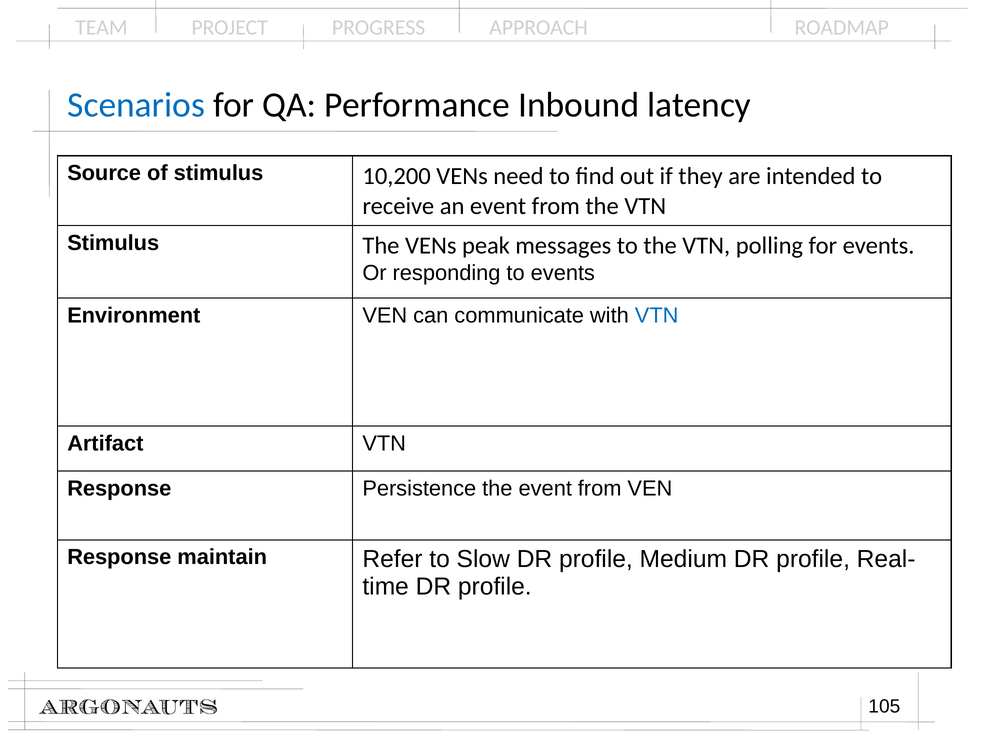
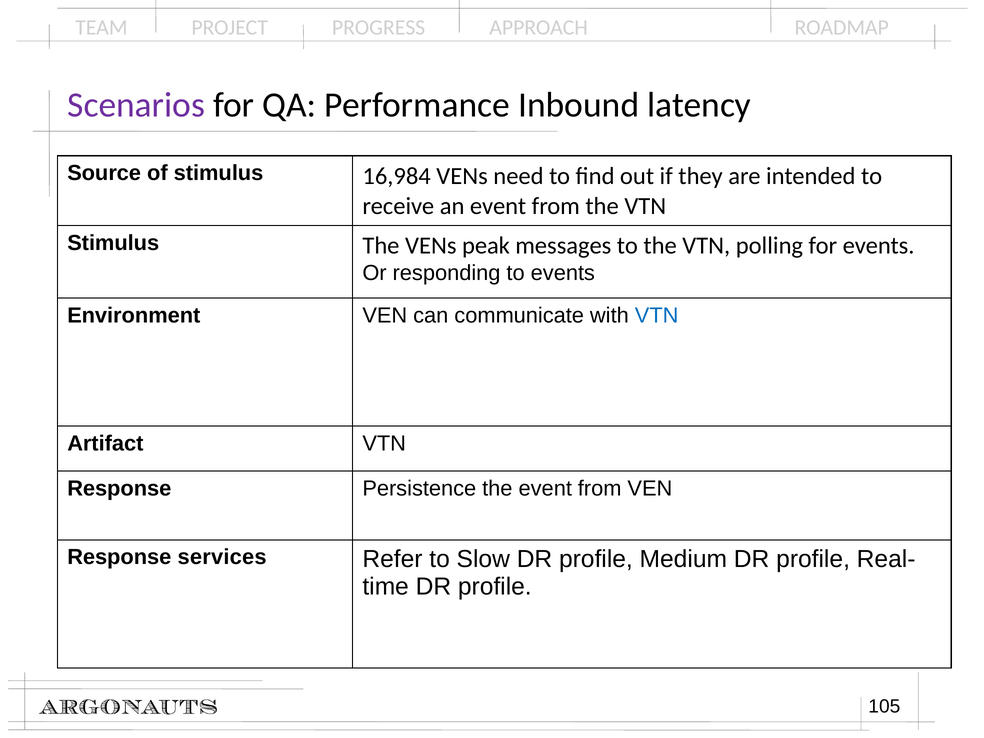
Scenarios colour: blue -> purple
10,200: 10,200 -> 16,984
maintain: maintain -> services
